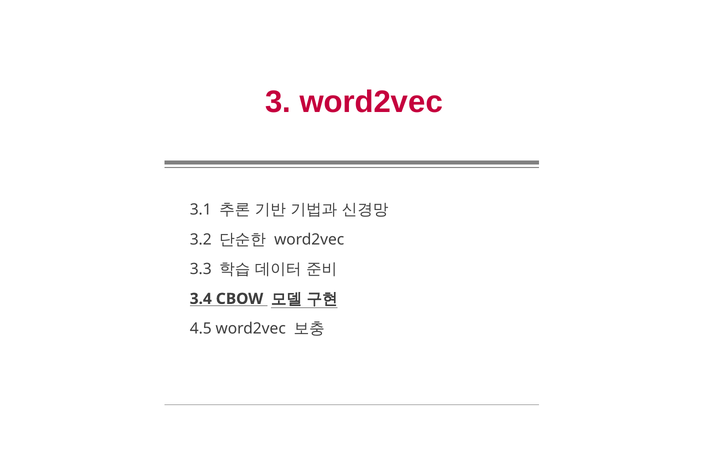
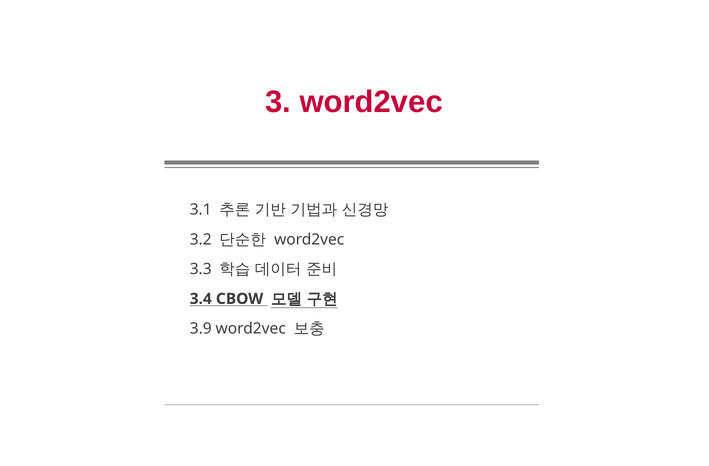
4.5: 4.5 -> 3.9
